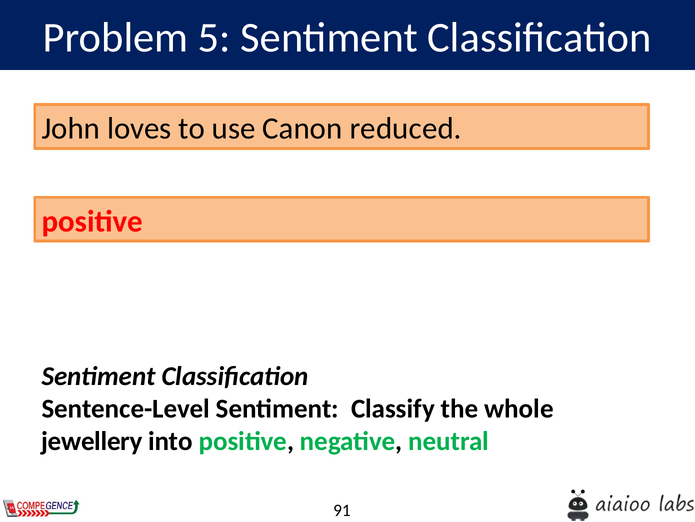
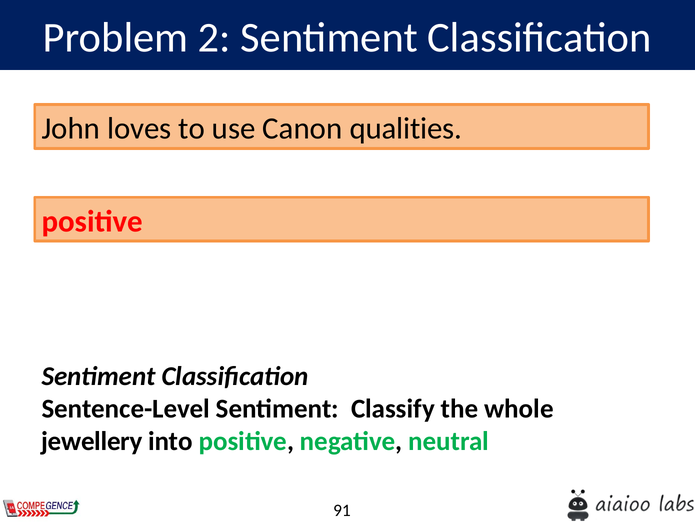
5: 5 -> 2
reduced: reduced -> qualities
